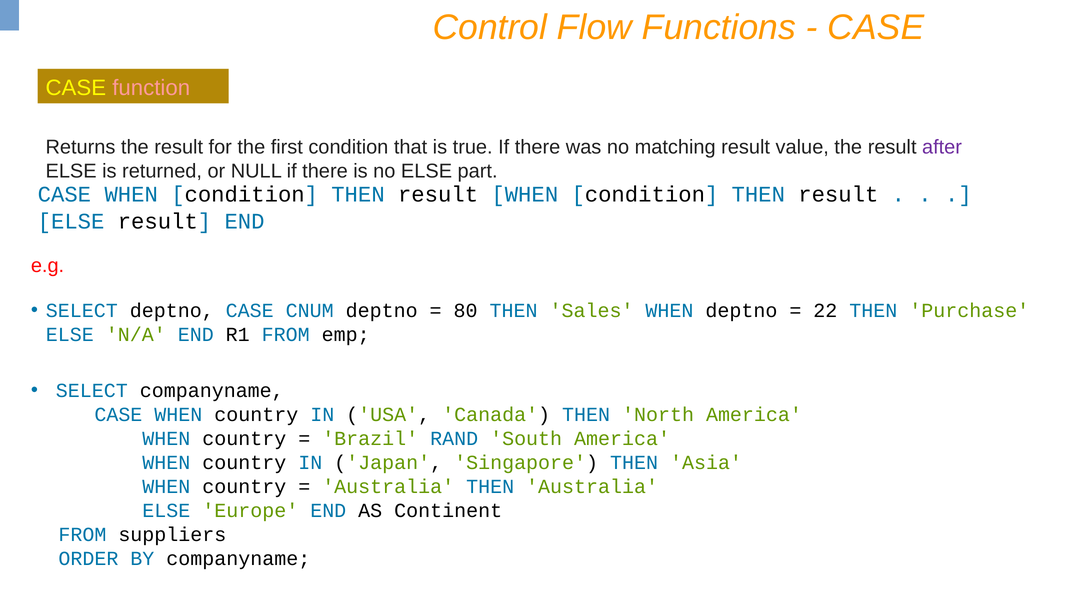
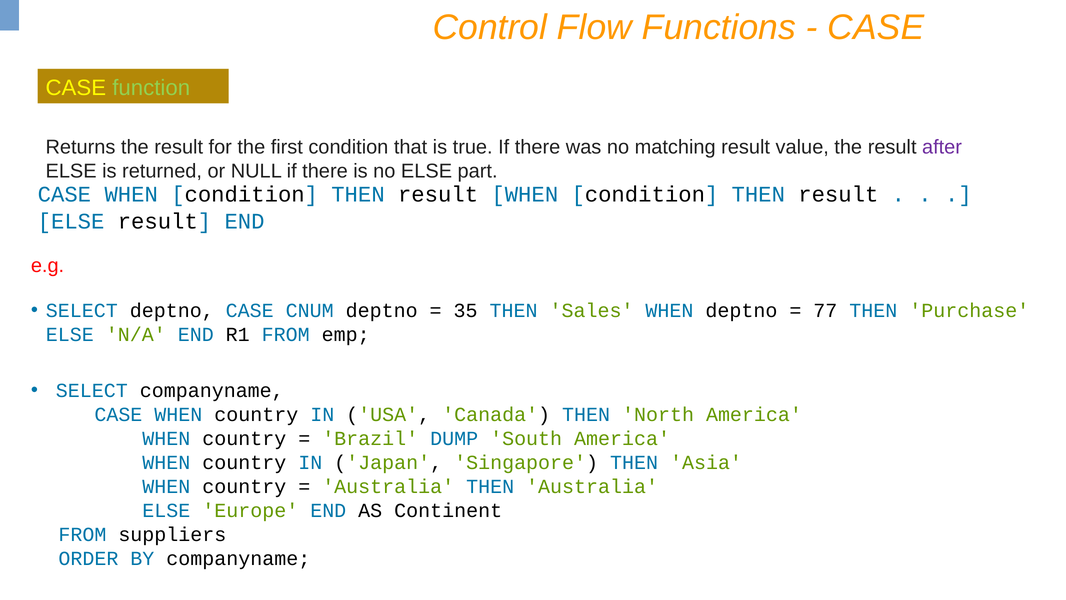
function colour: pink -> light green
80: 80 -> 35
22: 22 -> 77
RAND: RAND -> DUMP
